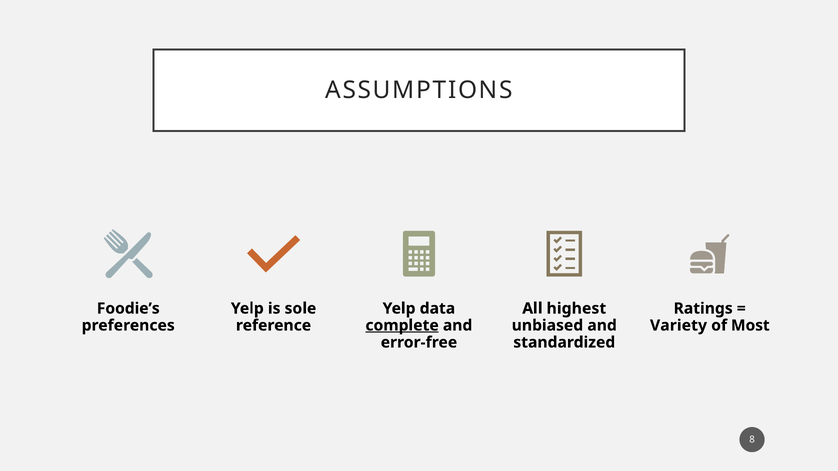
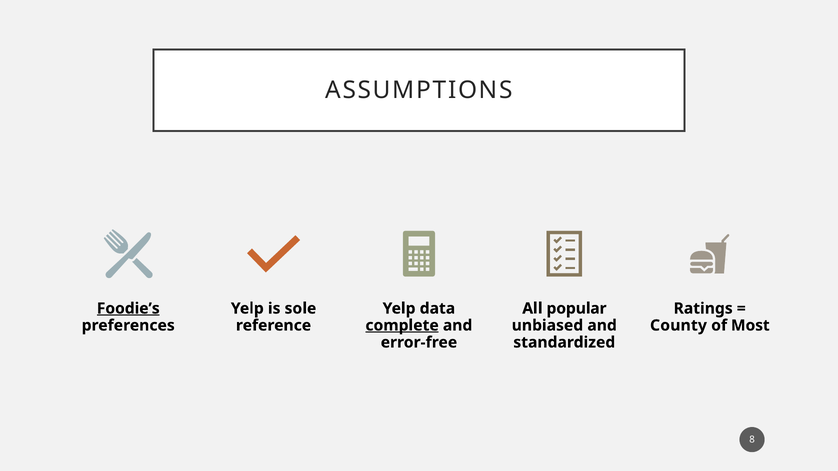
Foodie’s underline: none -> present
highest: highest -> popular
Variety: Variety -> County
